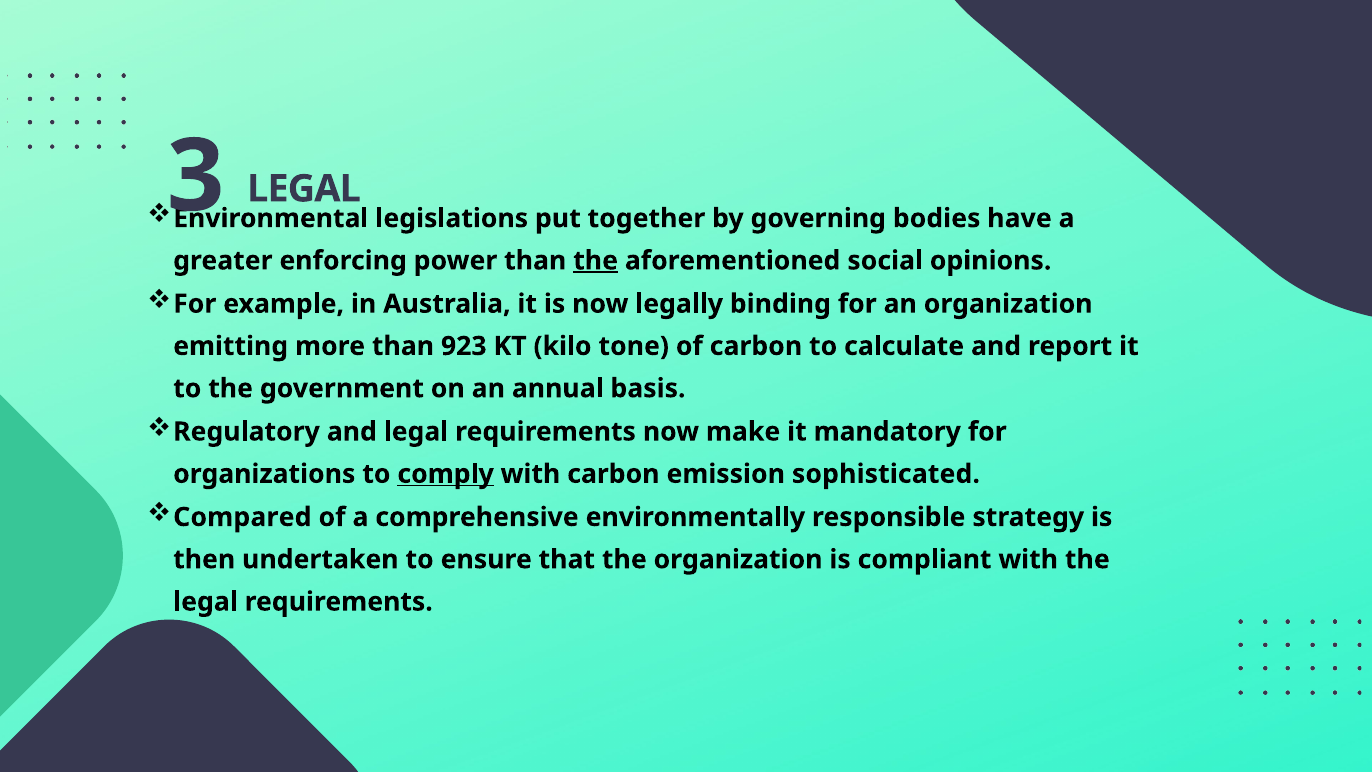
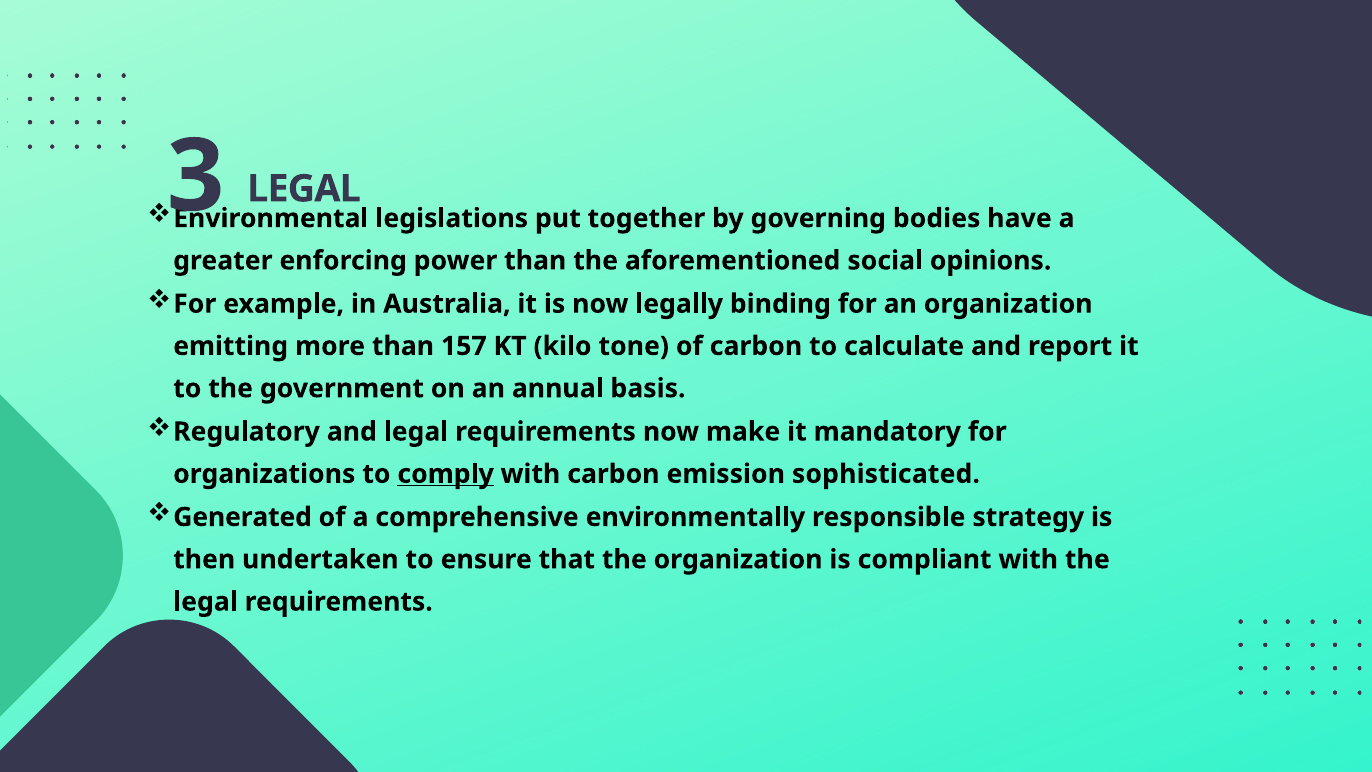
the at (596, 261) underline: present -> none
923: 923 -> 157
Compared: Compared -> Generated
